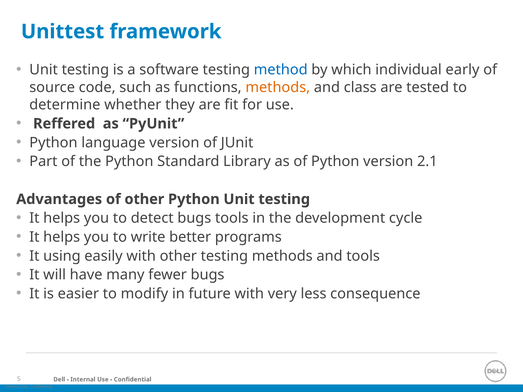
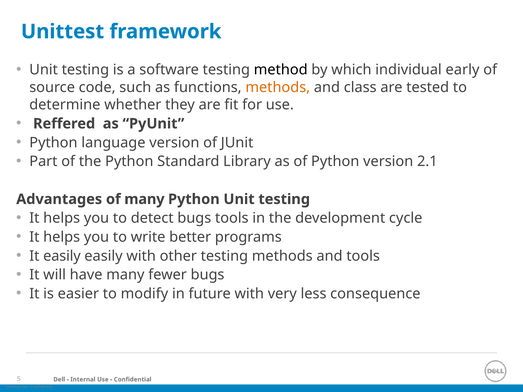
method colour: blue -> black
of other: other -> many
It using: using -> easily
